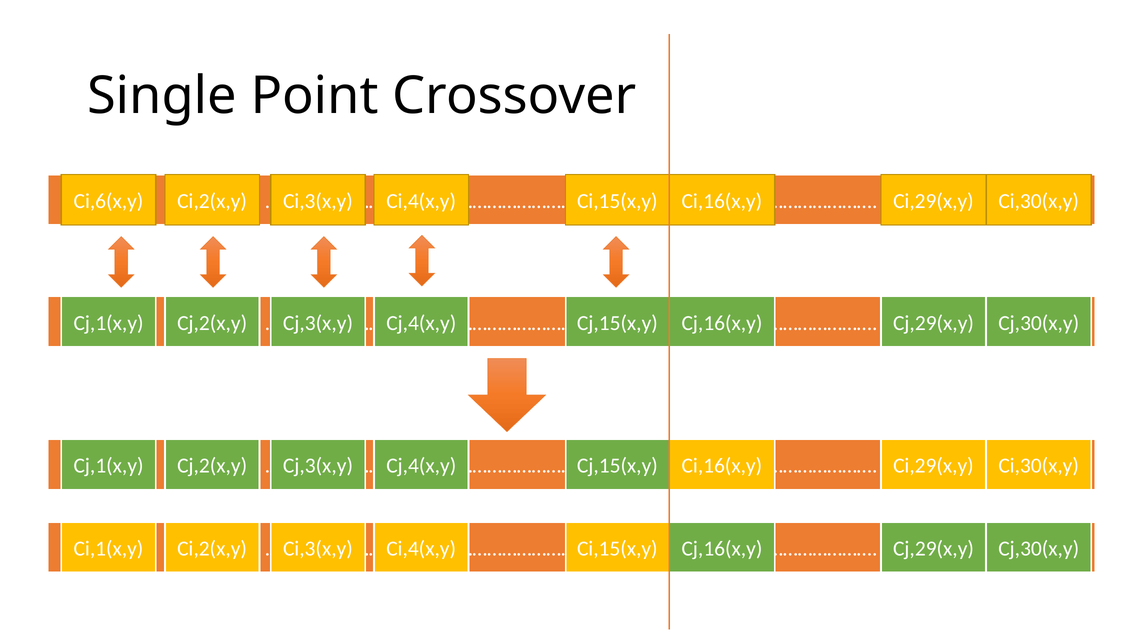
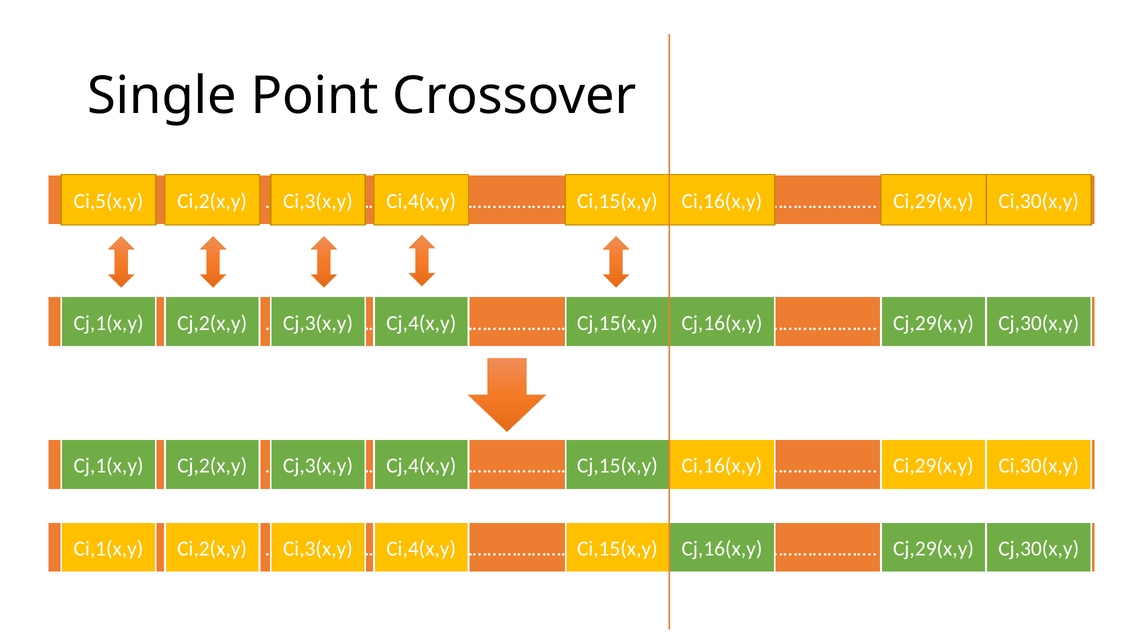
Ci,6(x,y: Ci,6(x,y -> Ci,5(x,y
